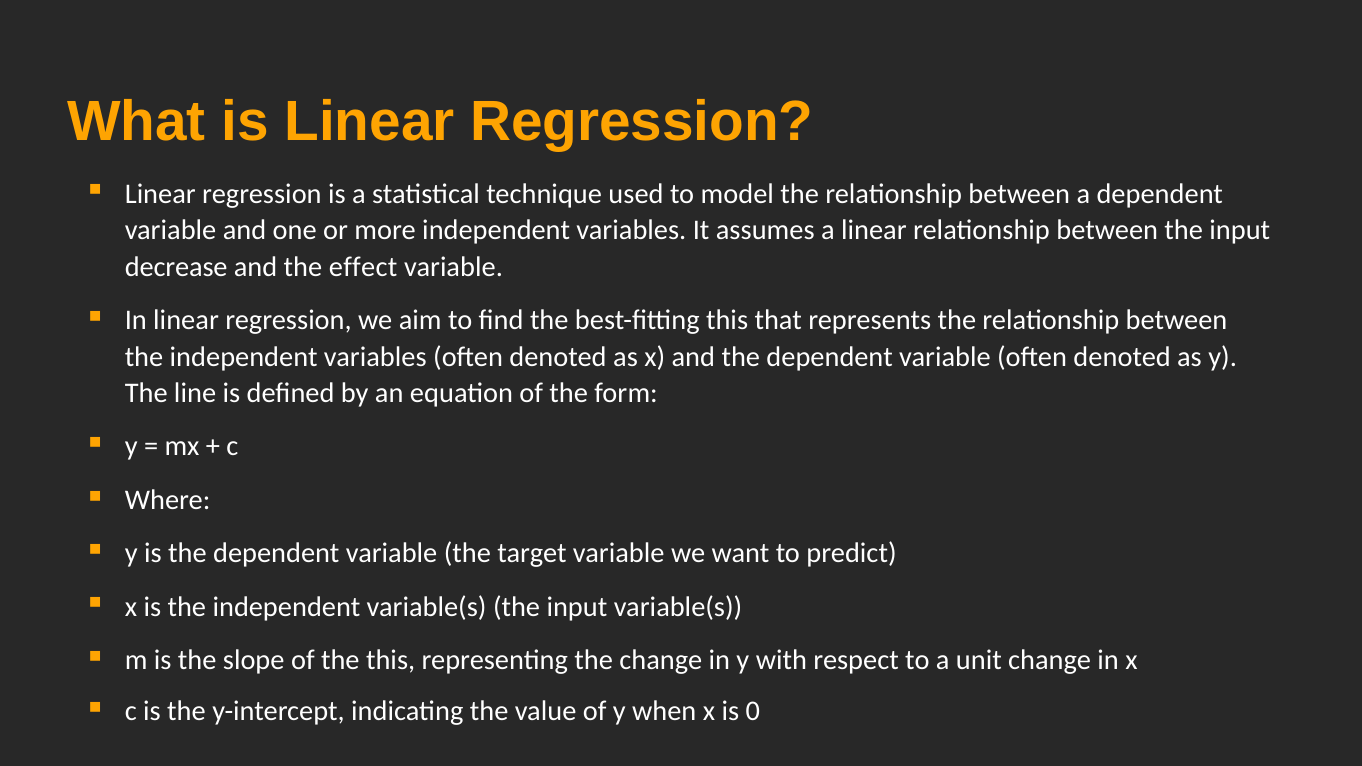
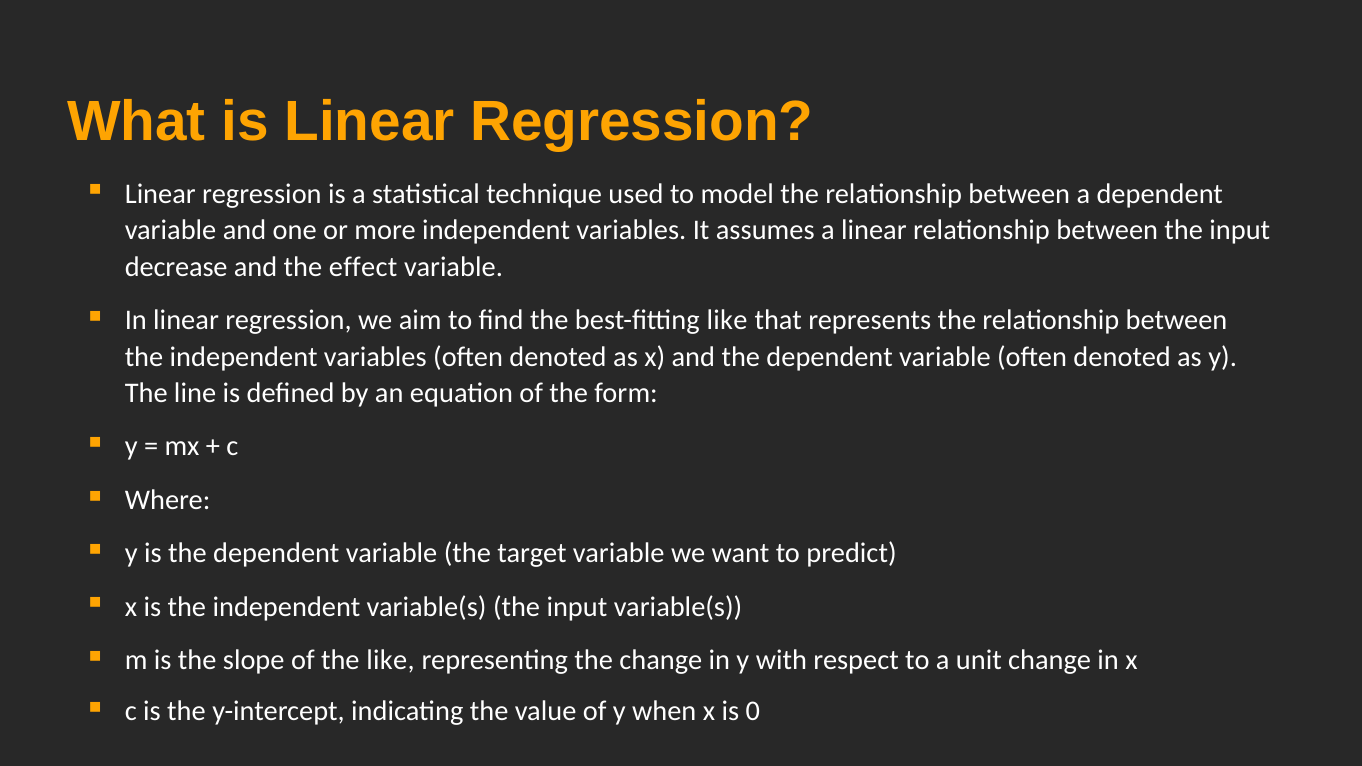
best-fitting this: this -> like
the this: this -> like
